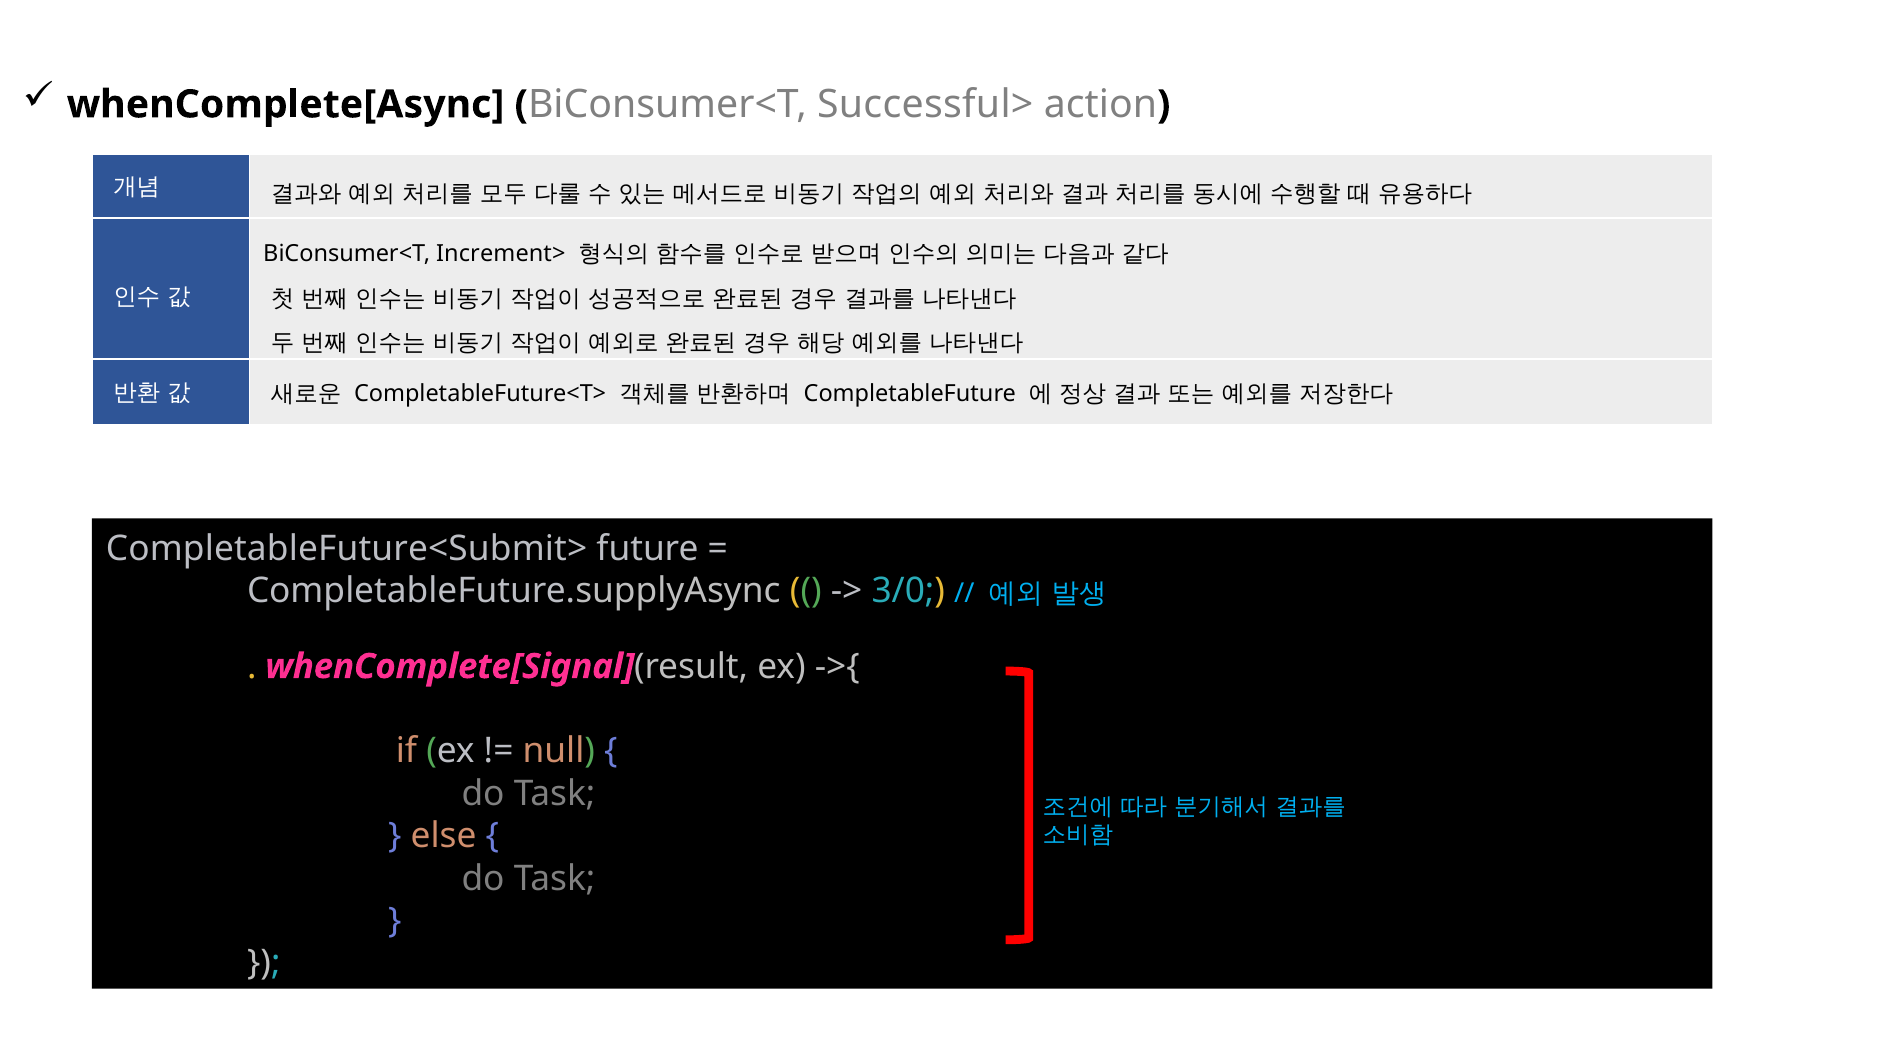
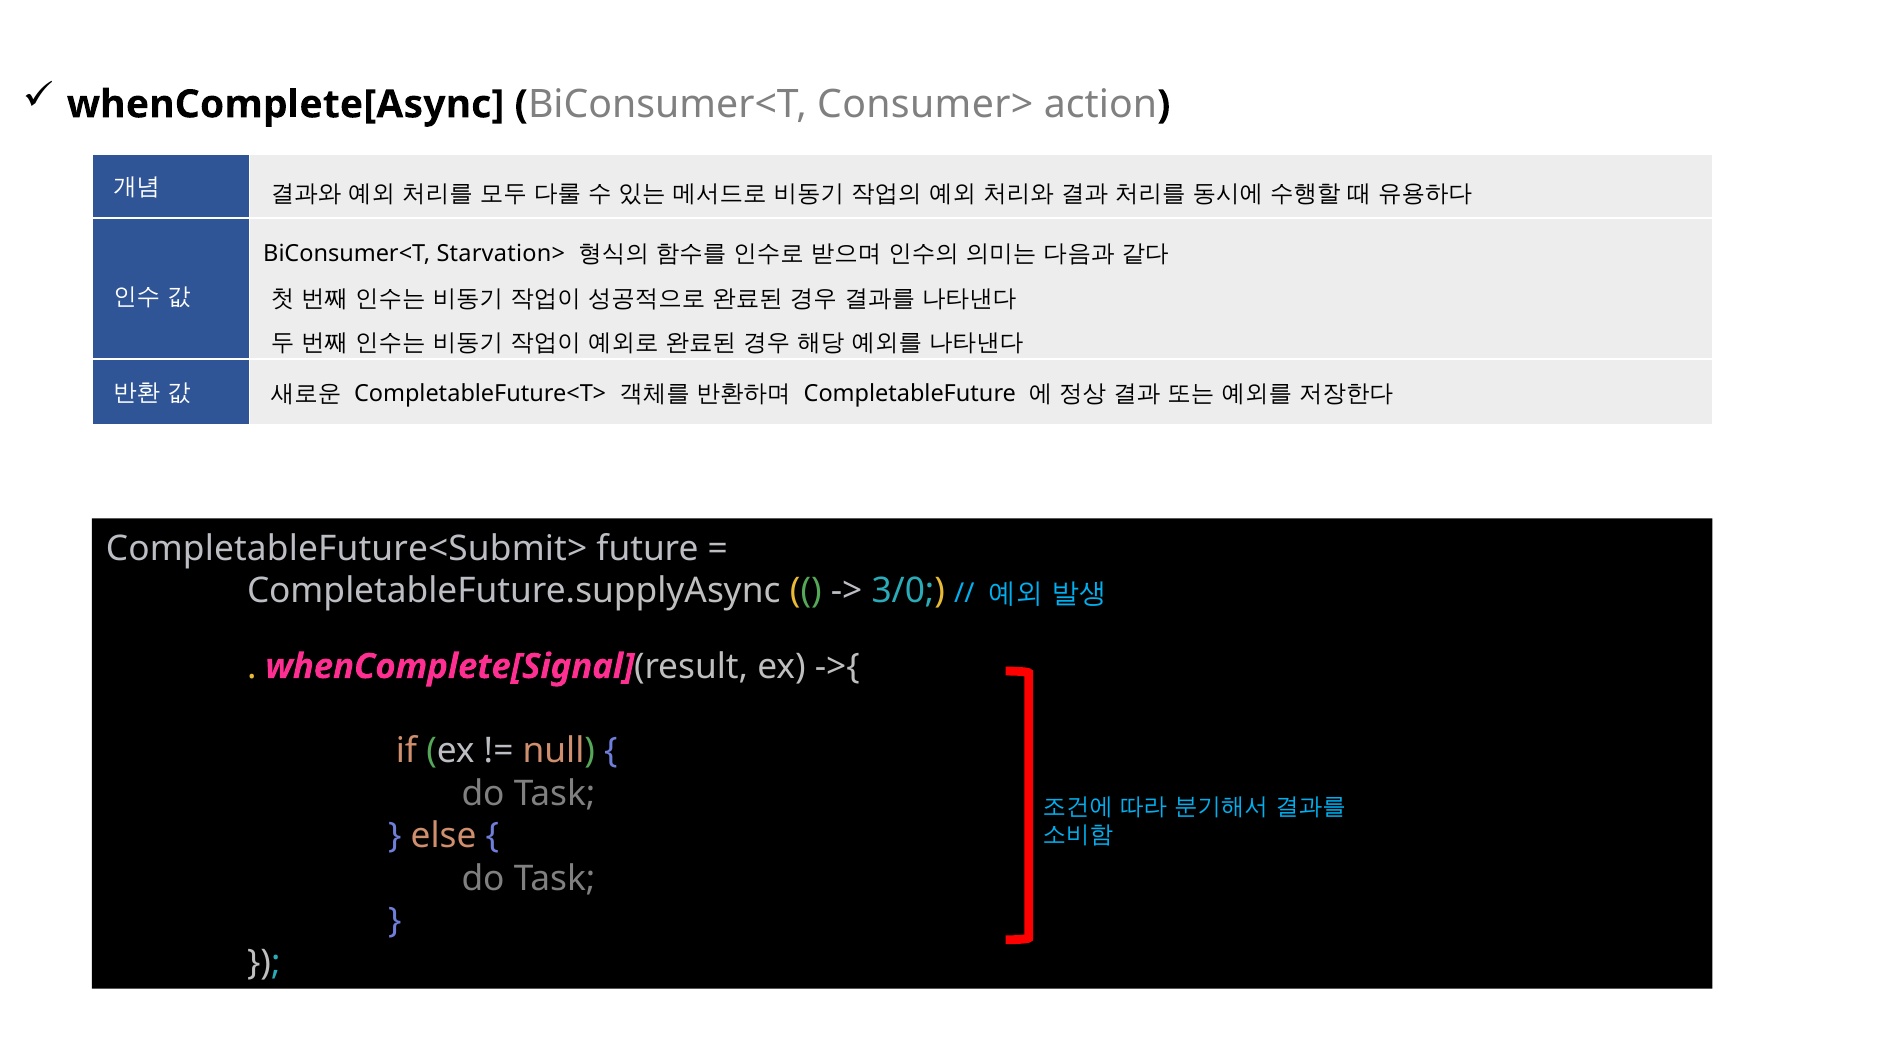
Successful>: Successful> -> Consumer>
Increment>: Increment> -> Starvation>
